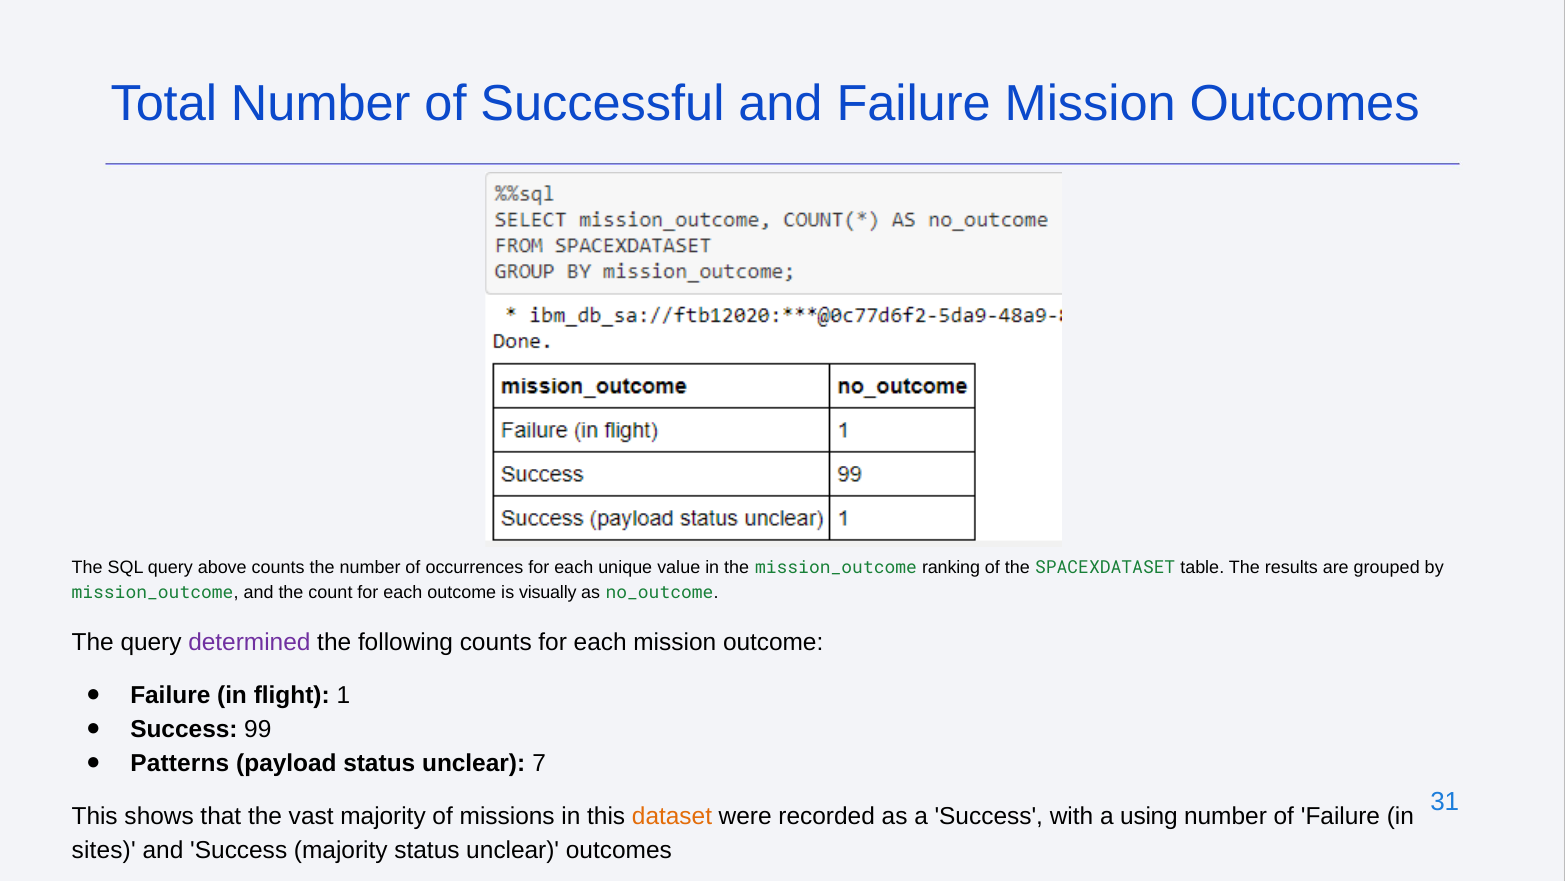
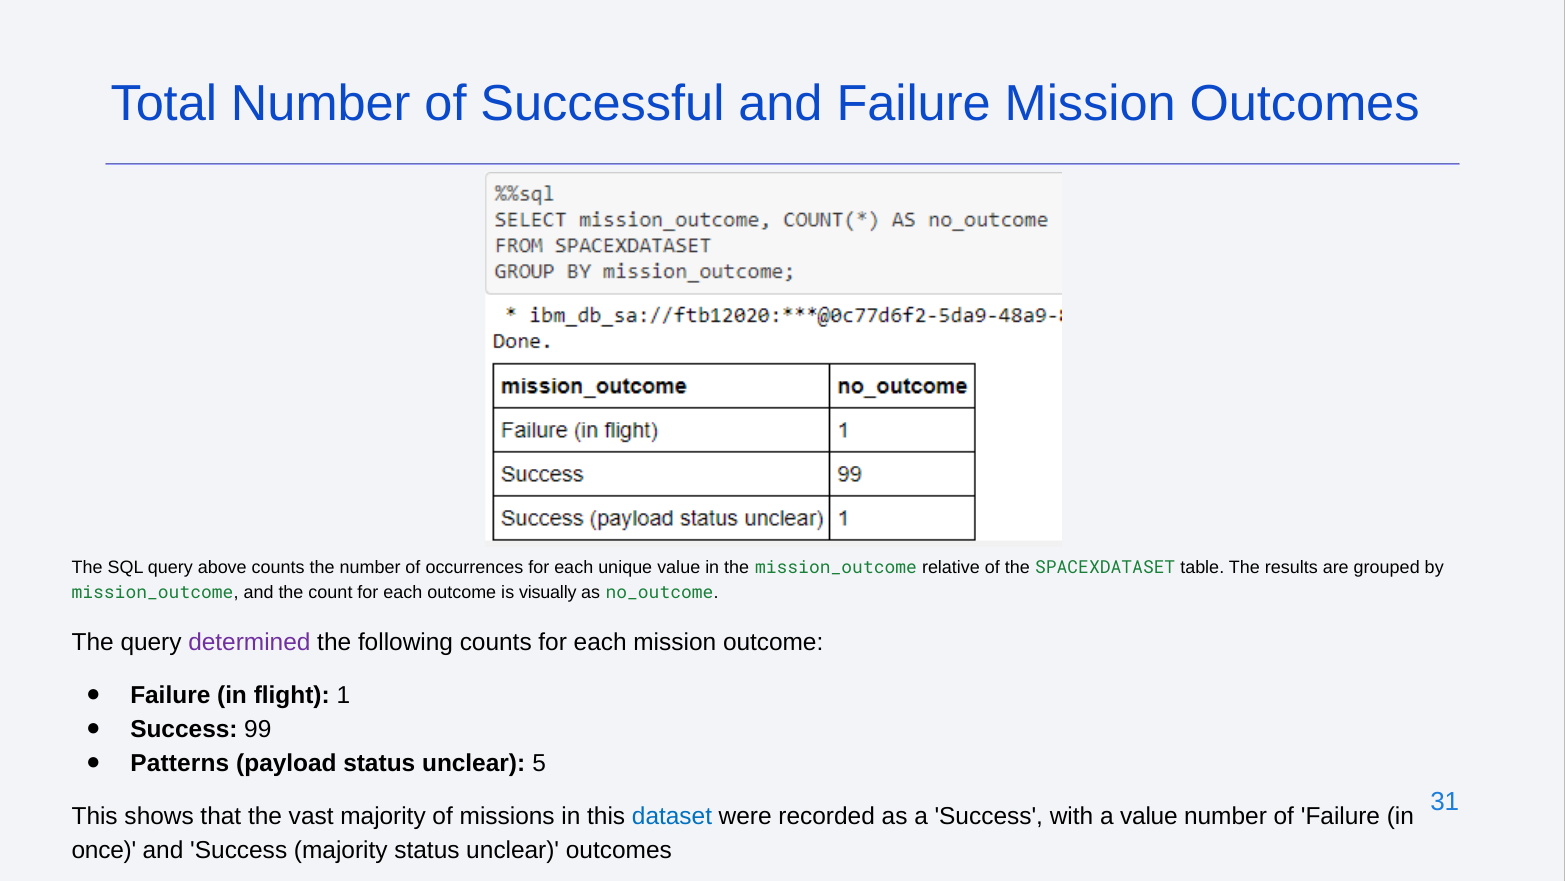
ranking: ranking -> relative
7: 7 -> 5
dataset colour: orange -> blue
a using: using -> value
sites: sites -> once
